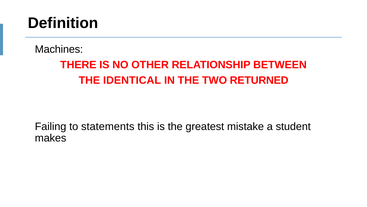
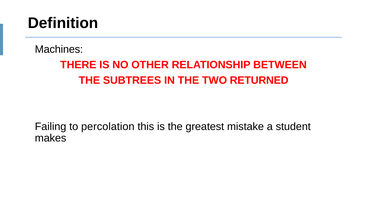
IDENTICAL: IDENTICAL -> SUBTREES
statements: statements -> percolation
